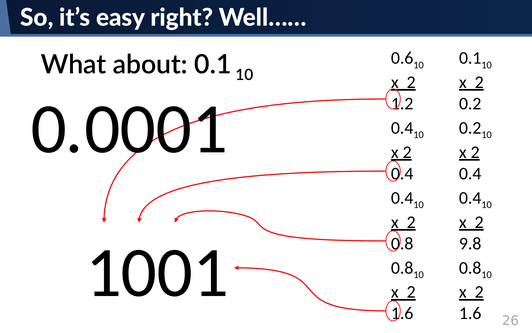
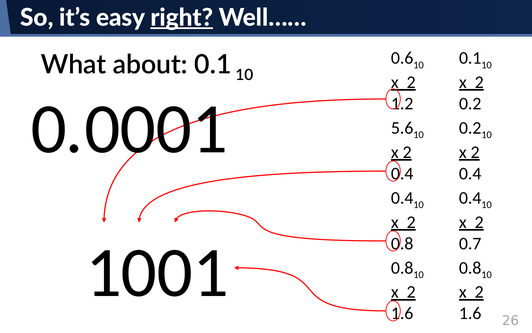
right underline: none -> present
0.4 at (402, 128): 0.4 -> 5.6
9.8: 9.8 -> 0.7
